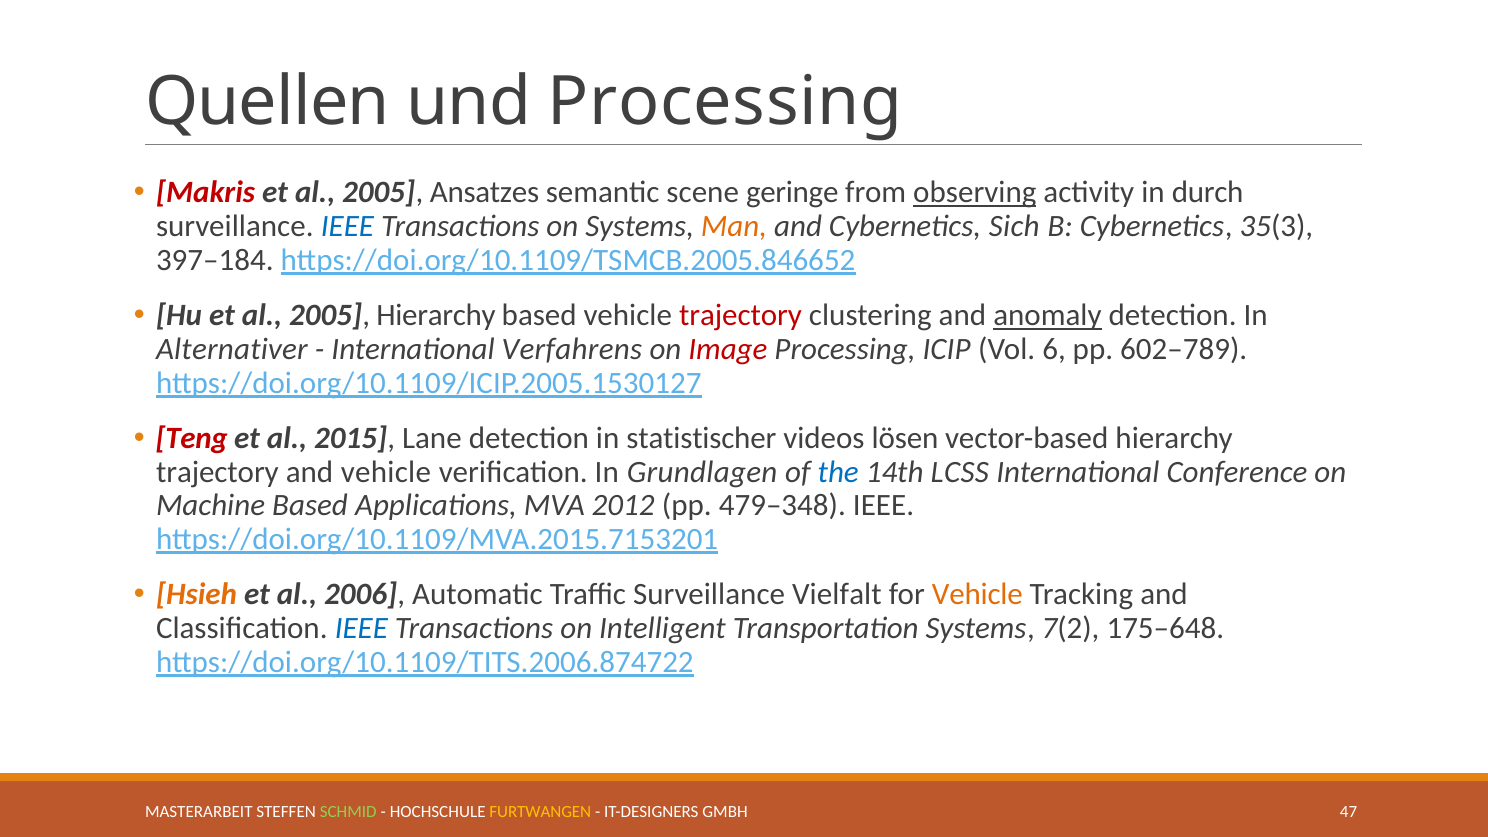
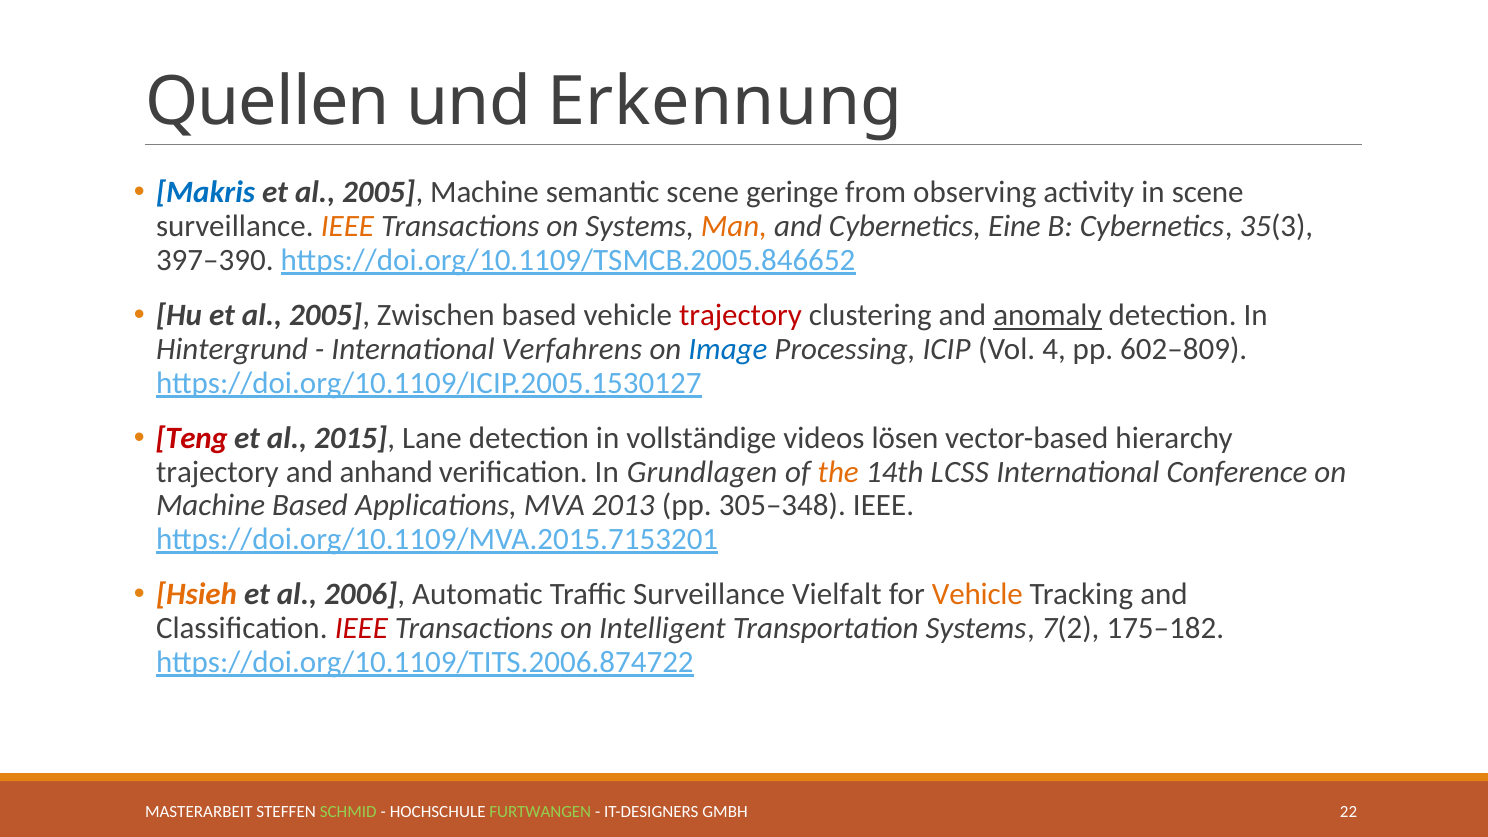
und Processing: Processing -> Erkennung
Makris colour: red -> blue
2005 Ansatzes: Ansatzes -> Machine
observing underline: present -> none
in durch: durch -> scene
IEEE at (347, 226) colour: blue -> orange
Sich: Sich -> Eine
397–184: 397–184 -> 397–390
2005 Hierarchy: Hierarchy -> Zwischen
Alternativer: Alternativer -> Hintergrund
Image colour: red -> blue
6: 6 -> 4
602–789: 602–789 -> 602–809
statistischer: statistischer -> vollständige
and vehicle: vehicle -> anhand
the colour: blue -> orange
2012: 2012 -> 2013
479–348: 479–348 -> 305–348
IEEE at (361, 628) colour: blue -> red
175–648: 175–648 -> 175–182
FURTWANGEN colour: yellow -> light green
47: 47 -> 22
